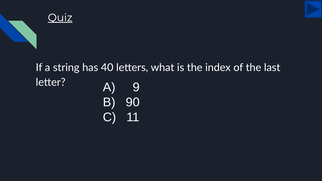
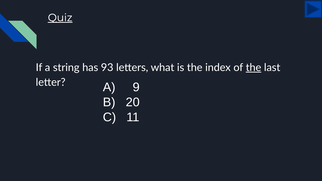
40: 40 -> 93
the at (254, 68) underline: none -> present
90: 90 -> 20
